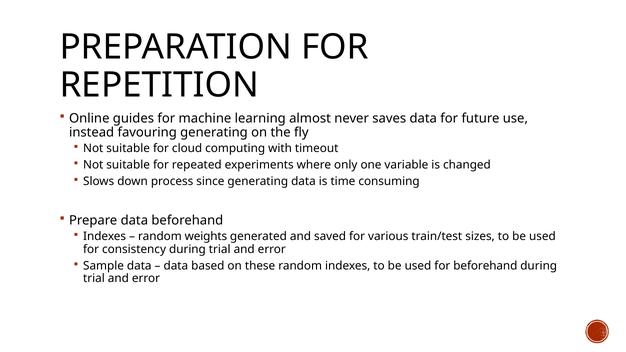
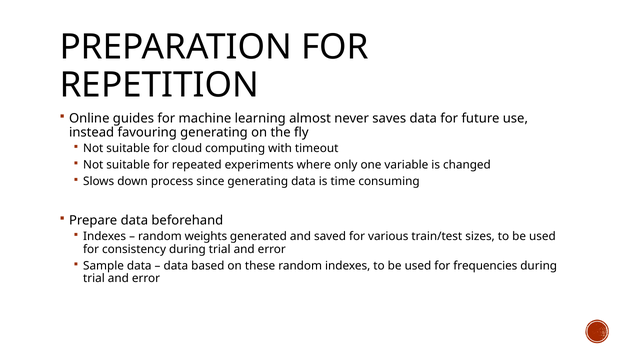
for beforehand: beforehand -> frequencies
